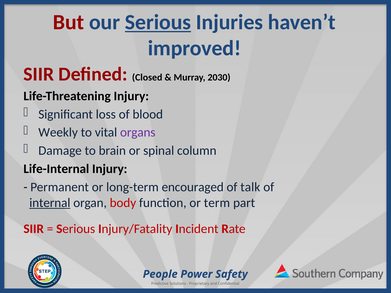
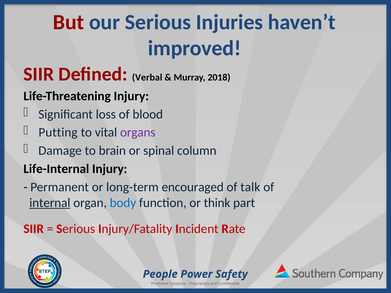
Serious at (158, 22) underline: present -> none
Closed: Closed -> Verbal
2030: 2030 -> 2018
Weekly: Weekly -> Putting
body colour: red -> blue
term: term -> think
